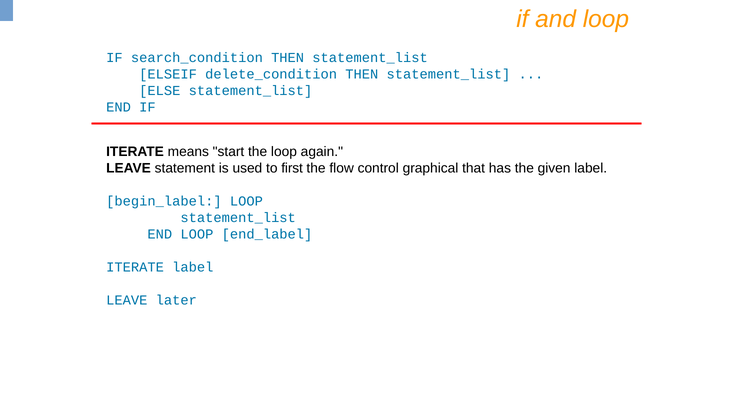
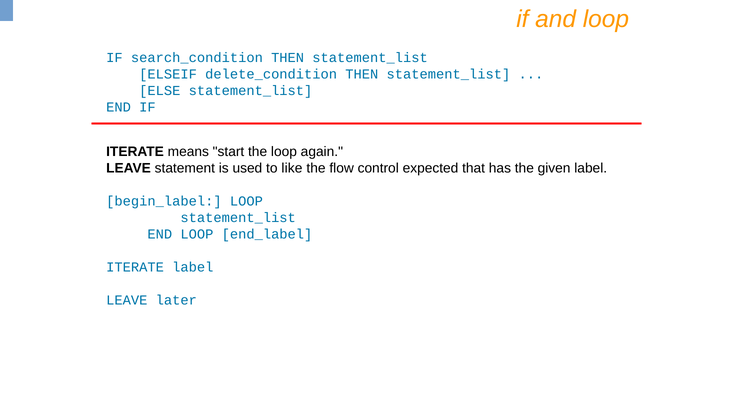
first: first -> like
graphical: graphical -> expected
